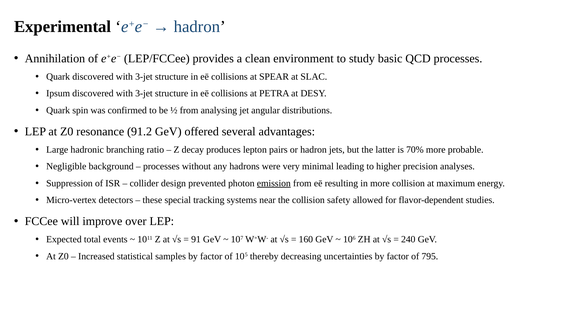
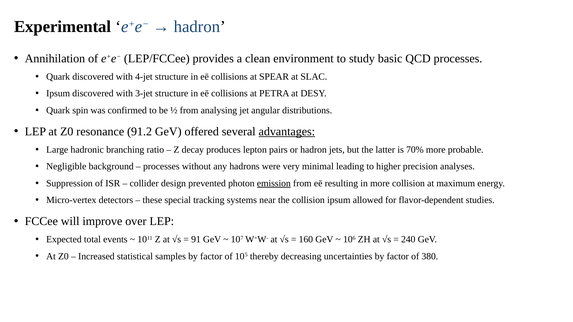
Quark discovered with 3-jet: 3-jet -> 4-jet
advantages underline: none -> present
collision safety: safety -> ipsum
795: 795 -> 380
